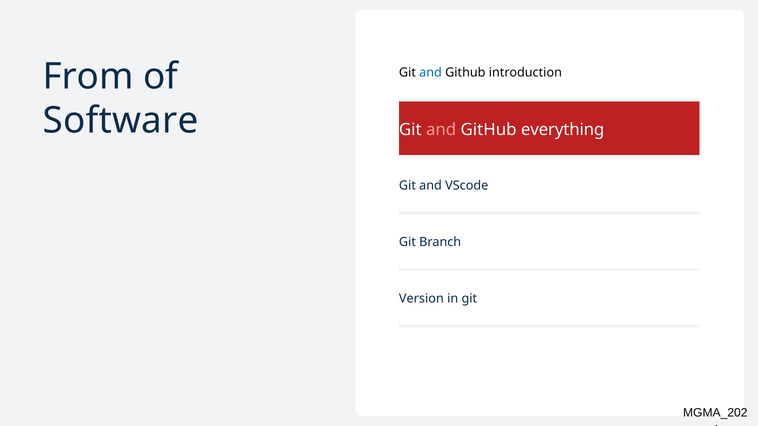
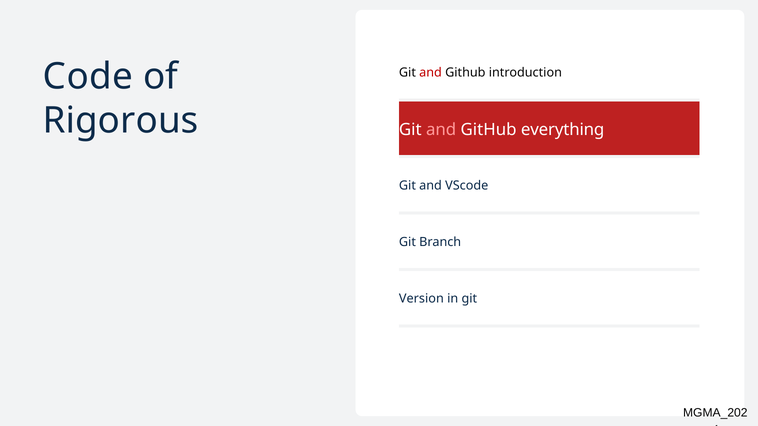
From: From -> Code
and at (431, 73) colour: blue -> red
Software: Software -> Rigorous
